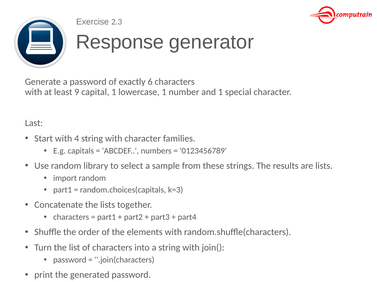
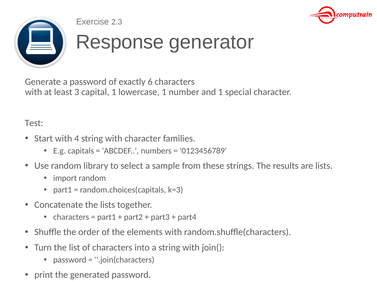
9: 9 -> 3
Last: Last -> Test
